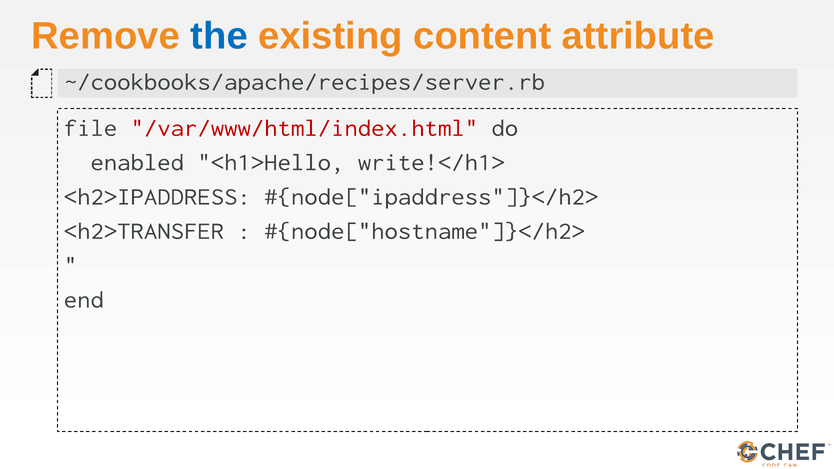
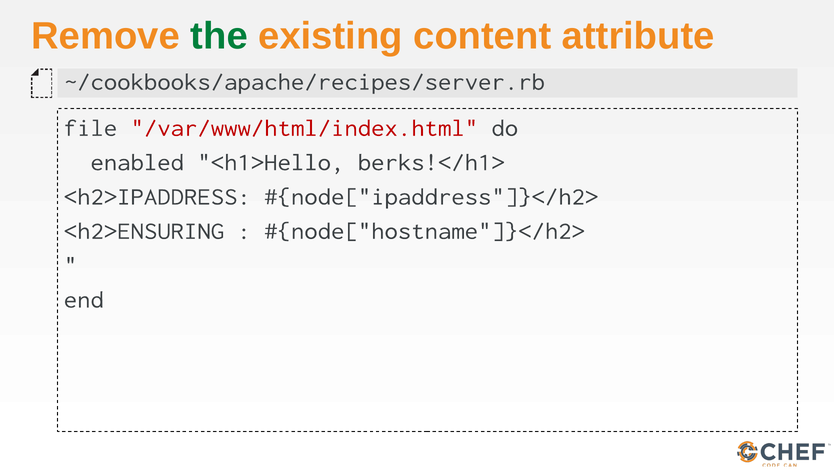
the colour: blue -> green
write!</h1>: write!</h1> -> berks!</h1>
<h2>TRANSFER: <h2>TRANSFER -> <h2>ENSURING
